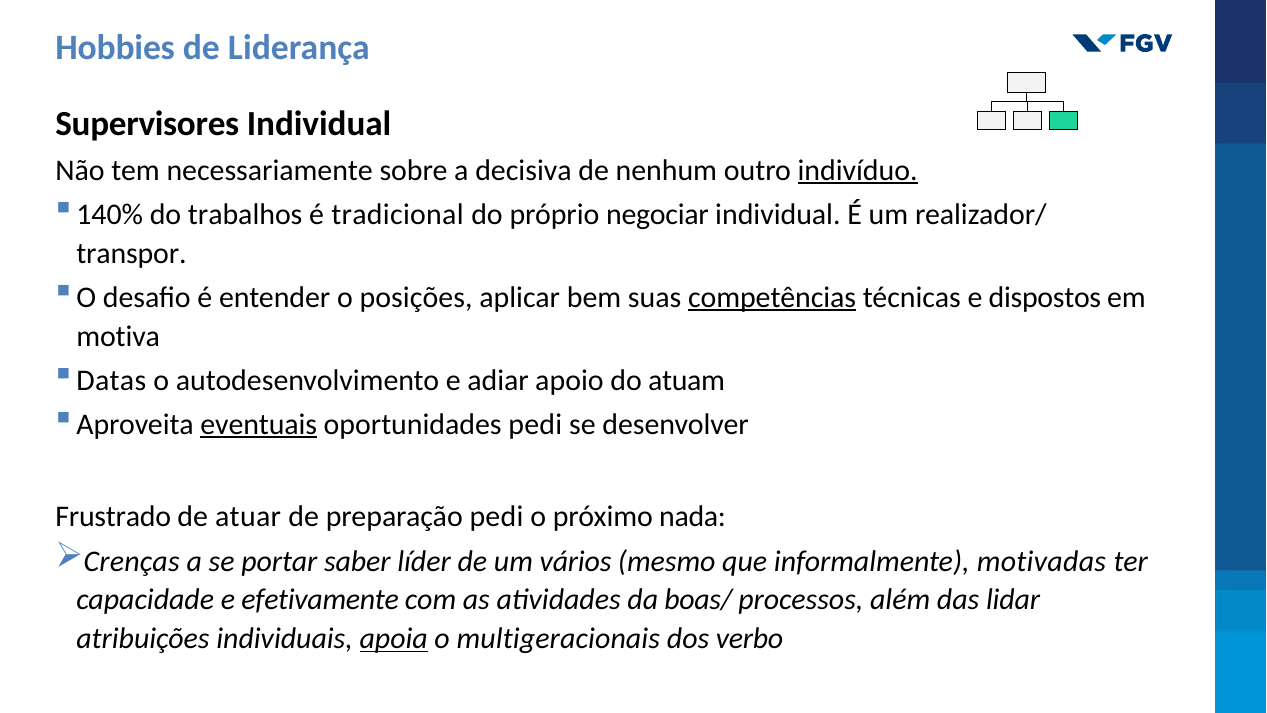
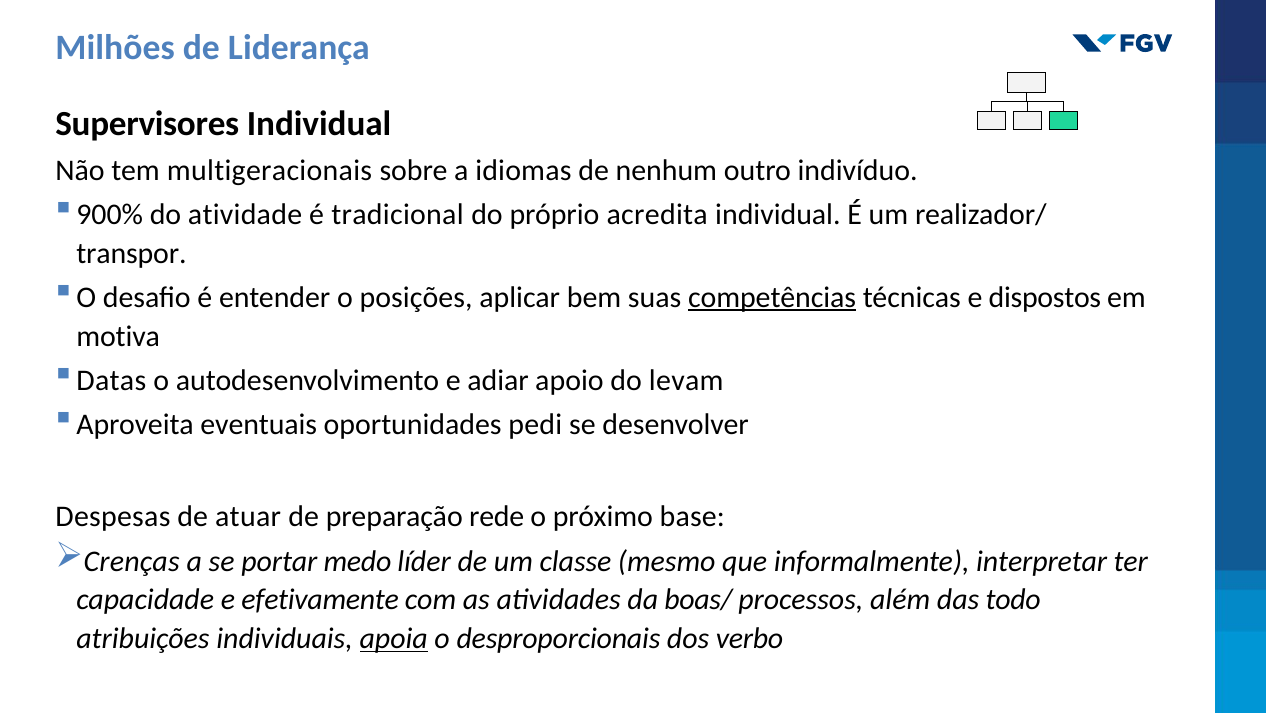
Hobbies: Hobbies -> Milhões
necessariamente: necessariamente -> multigeracionais
decisiva: decisiva -> idiomas
indivíduo underline: present -> none
140%: 140% -> 900%
trabalhos: trabalhos -> atividade
negociar: negociar -> acredita
atuam: atuam -> levam
eventuais underline: present -> none
Frustrado: Frustrado -> Despesas
preparação pedi: pedi -> rede
nada: nada -> base
saber: saber -> medo
vários: vários -> classe
motivadas: motivadas -> interpretar
lidar: lidar -> todo
multigeracionais: multigeracionais -> desproporcionais
